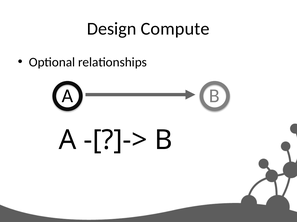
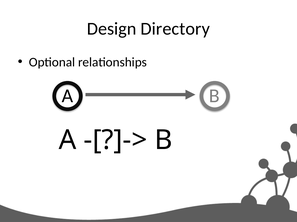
Compute: Compute -> Directory
